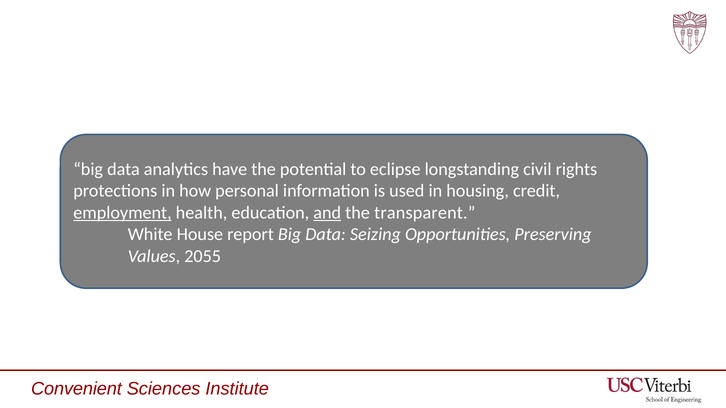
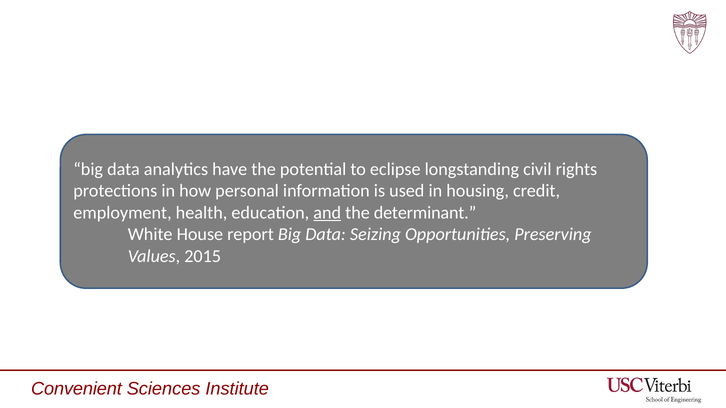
employment underline: present -> none
transparent: transparent -> determinant
2055: 2055 -> 2015
